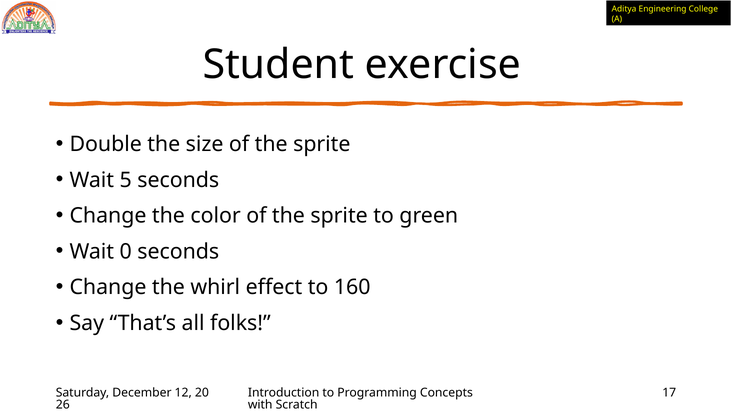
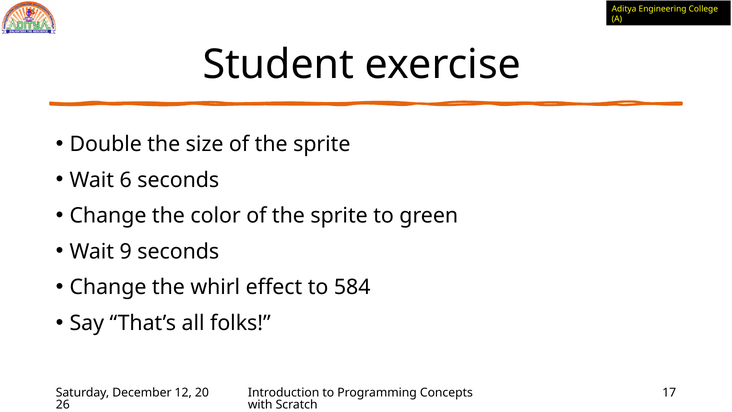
5: 5 -> 6
0: 0 -> 9
160: 160 -> 584
